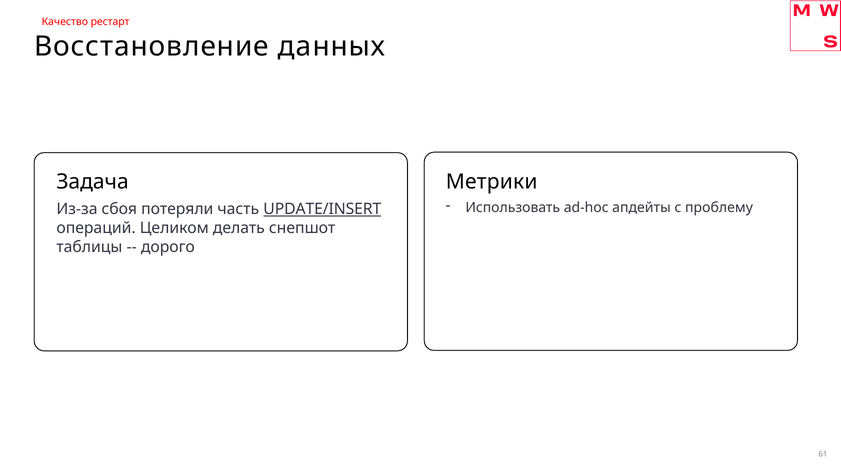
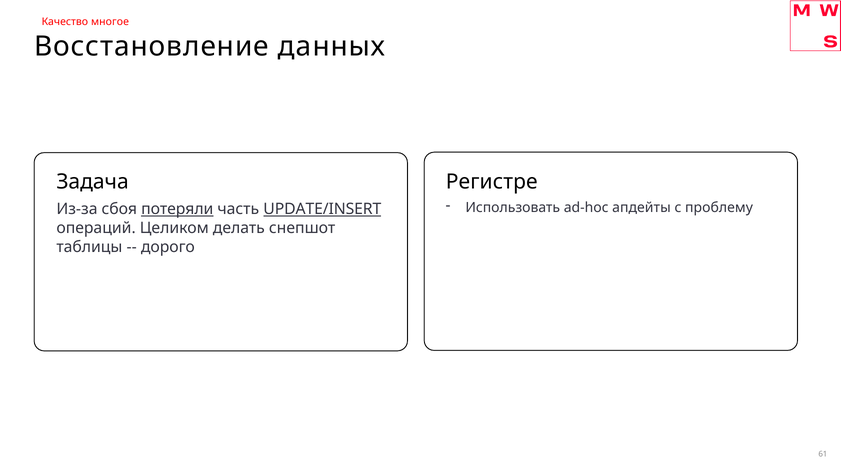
рестарт: рестарт -> многое
Метрики: Метрики -> Регистре
потеряли underline: none -> present
